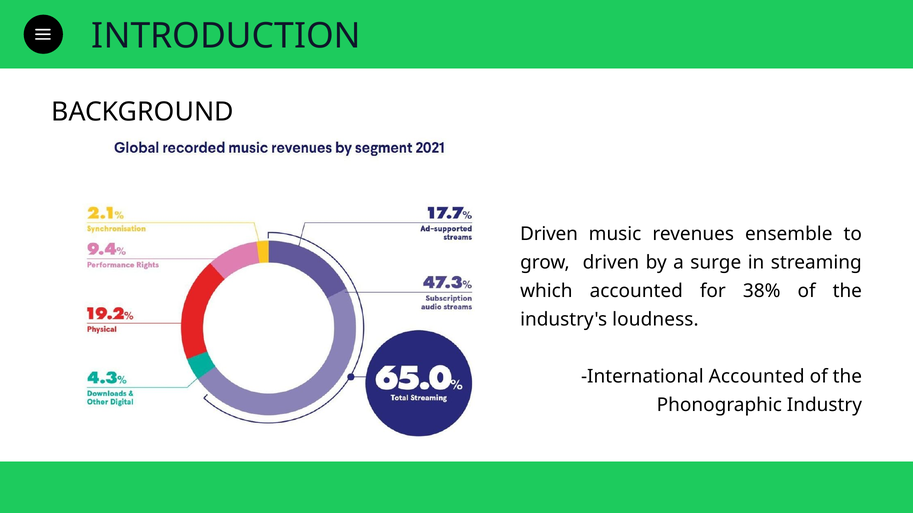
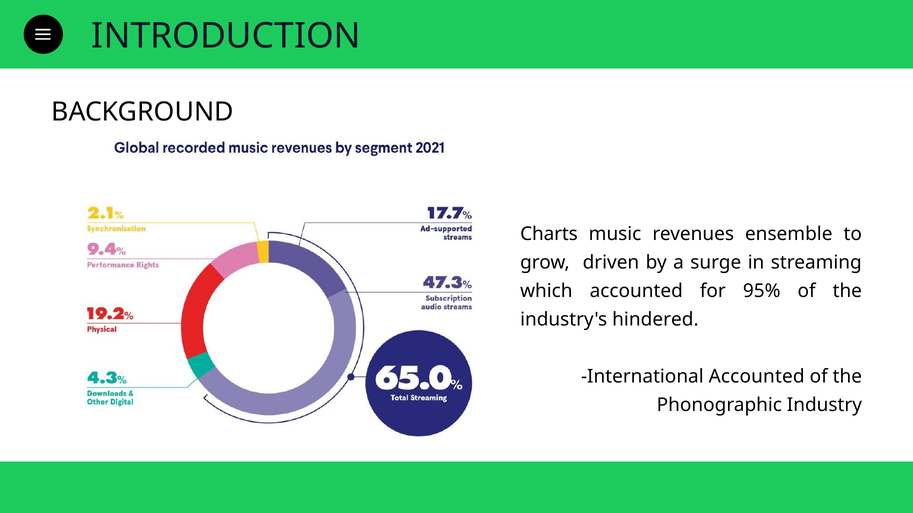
Driven at (549, 234): Driven -> Charts
38%: 38% -> 95%
loudness: loudness -> hindered
